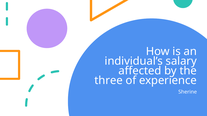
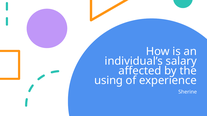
three: three -> using
